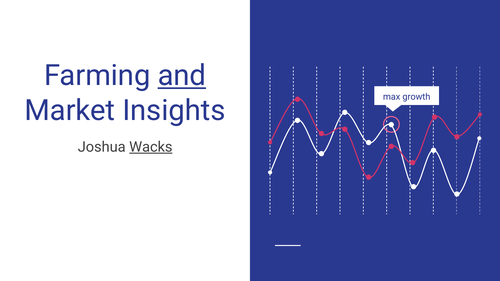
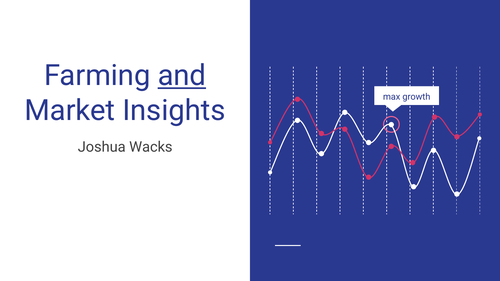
Wacks underline: present -> none
